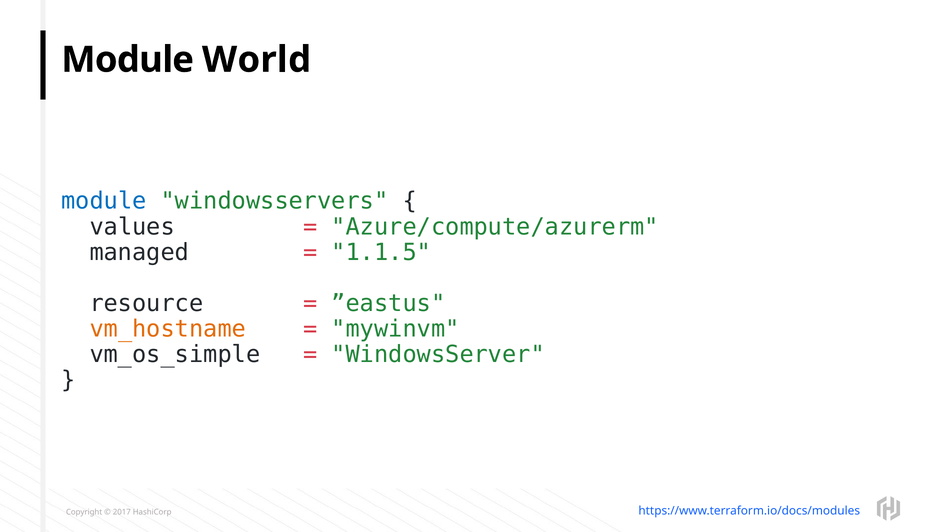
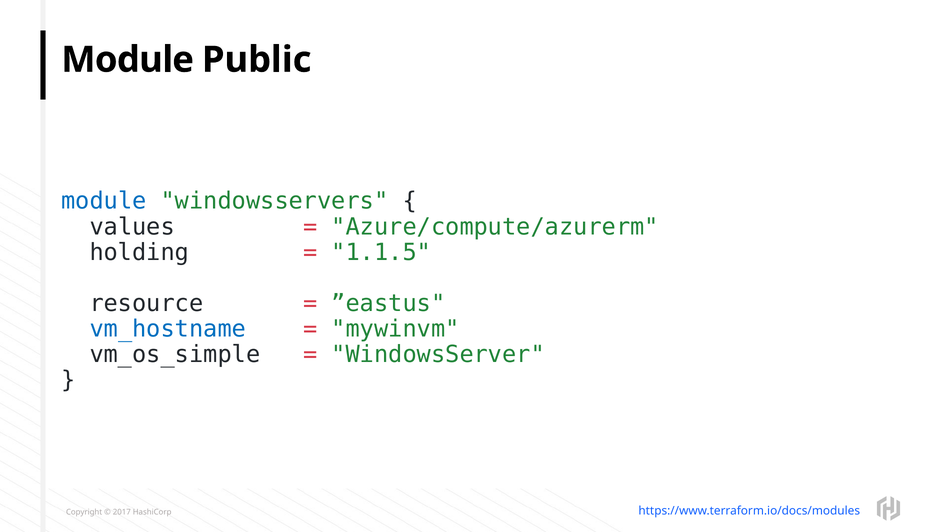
World: World -> Public
managed: managed -> holding
vm_hostname colour: orange -> blue
